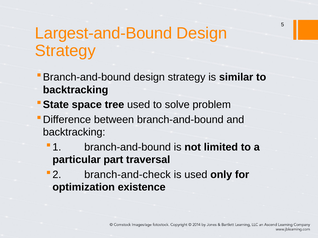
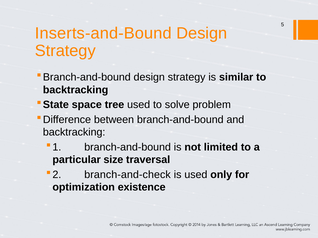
Largest-and-Bound: Largest-and-Bound -> Inserts-and-Bound
part: part -> size
